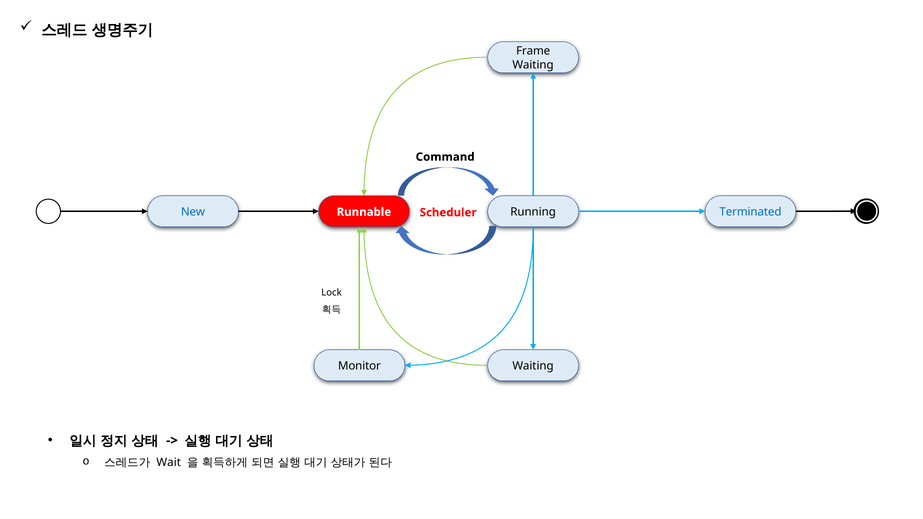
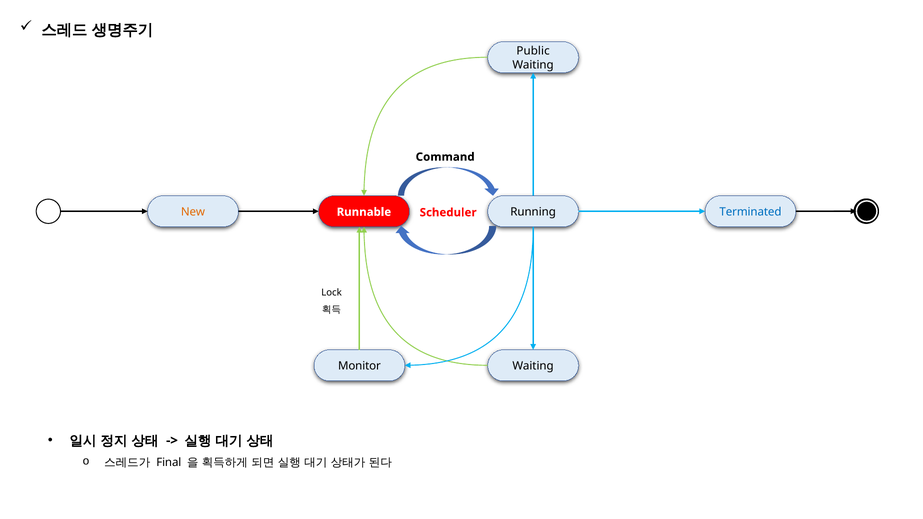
Frame: Frame -> Public
New colour: blue -> orange
Wait: Wait -> Final
